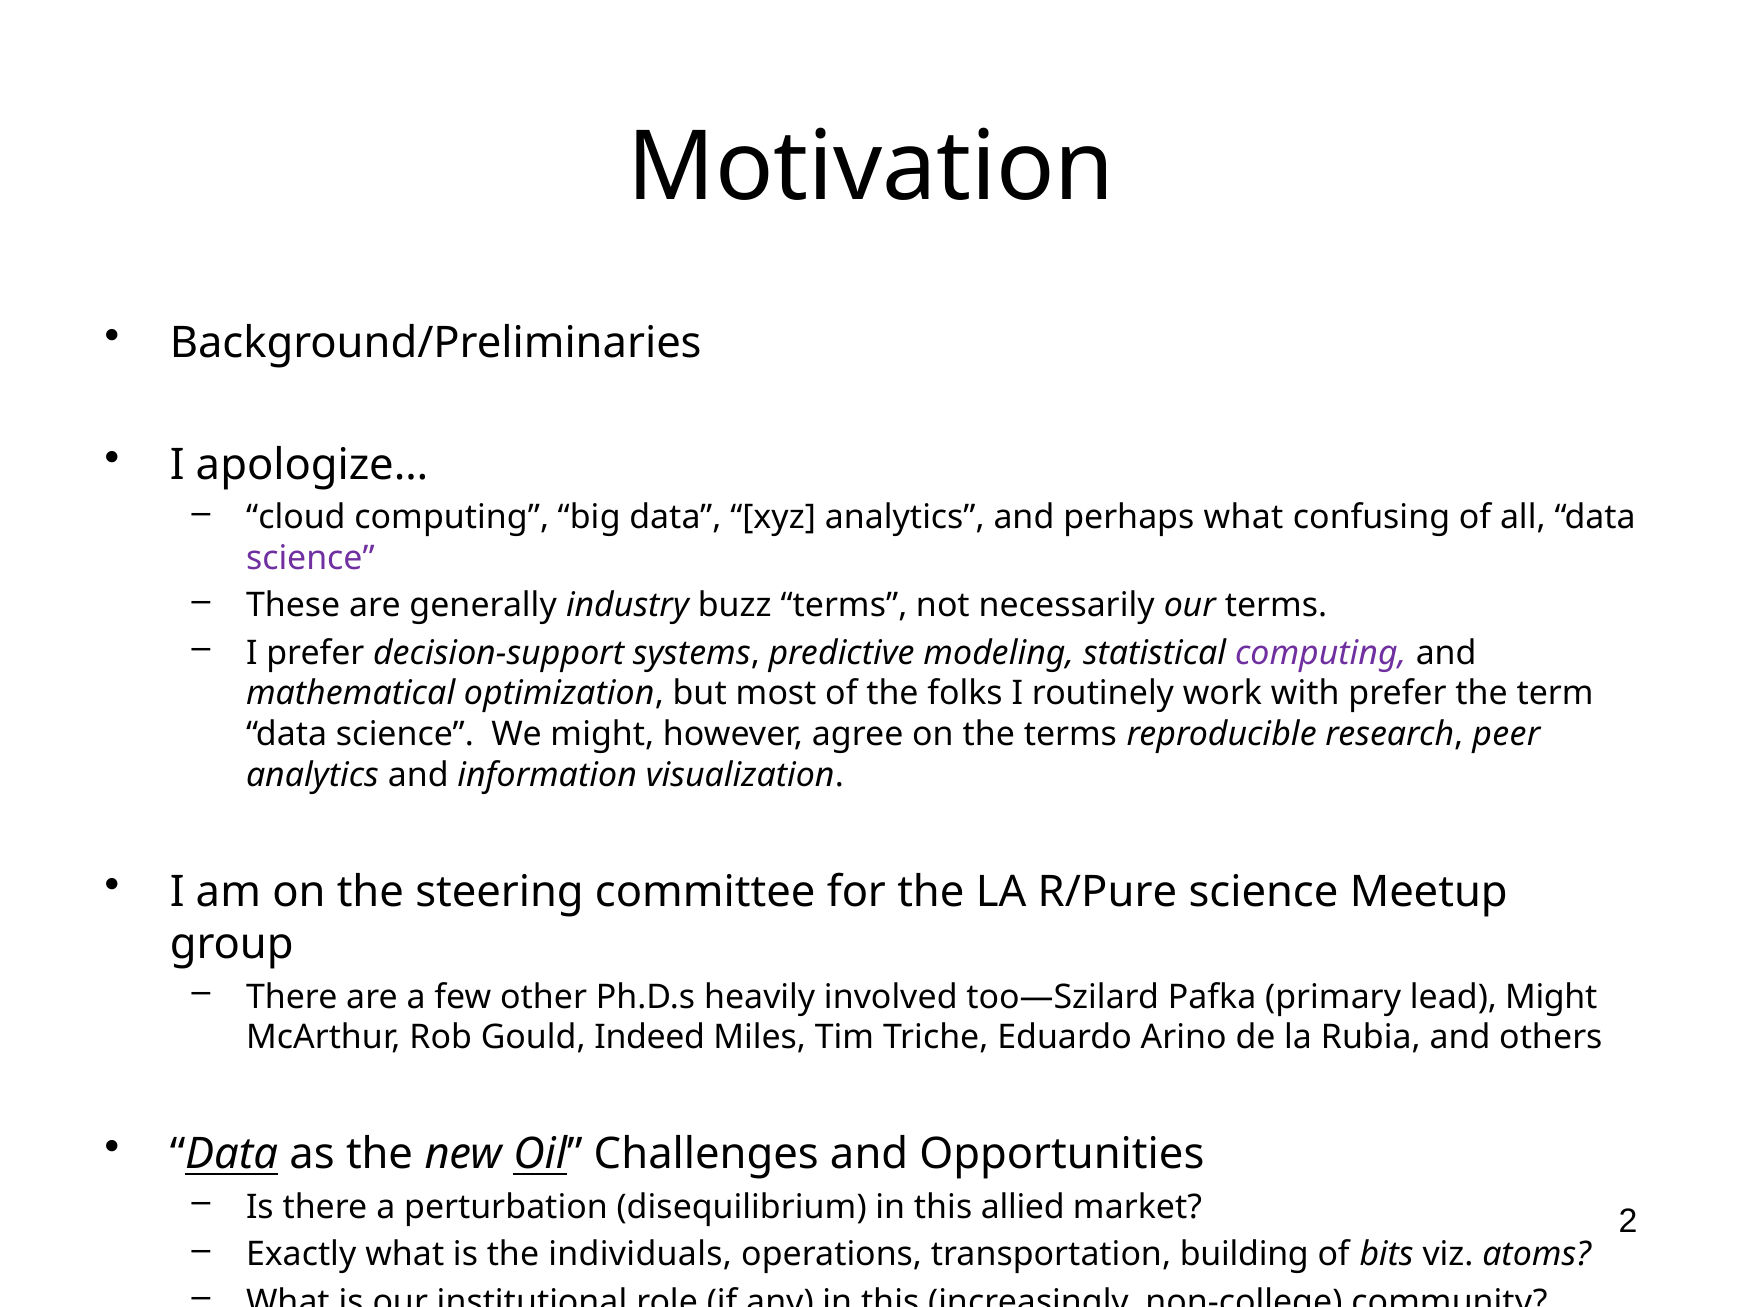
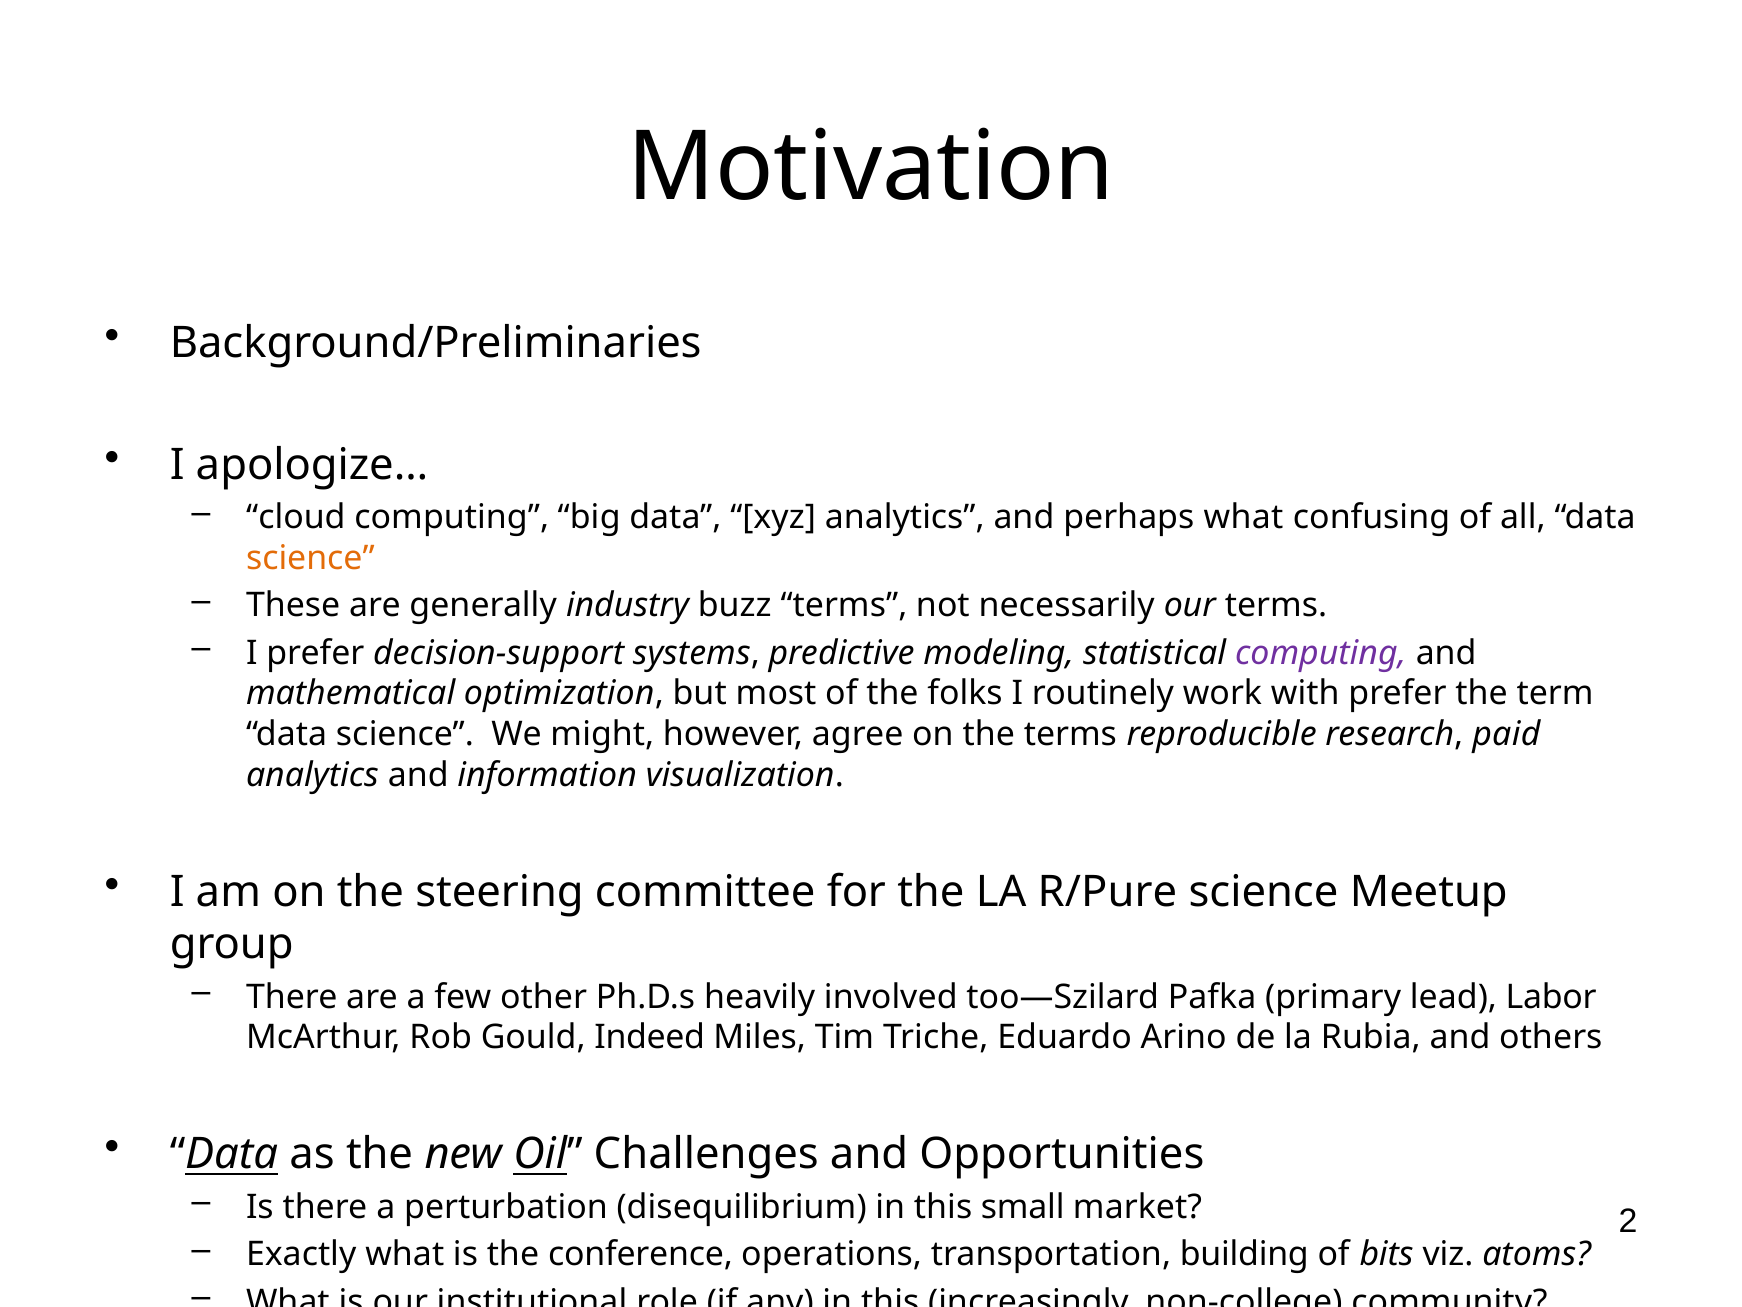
science at (310, 558) colour: purple -> orange
peer: peer -> paid
lead Might: Might -> Labor
allied: allied -> small
individuals: individuals -> conference
